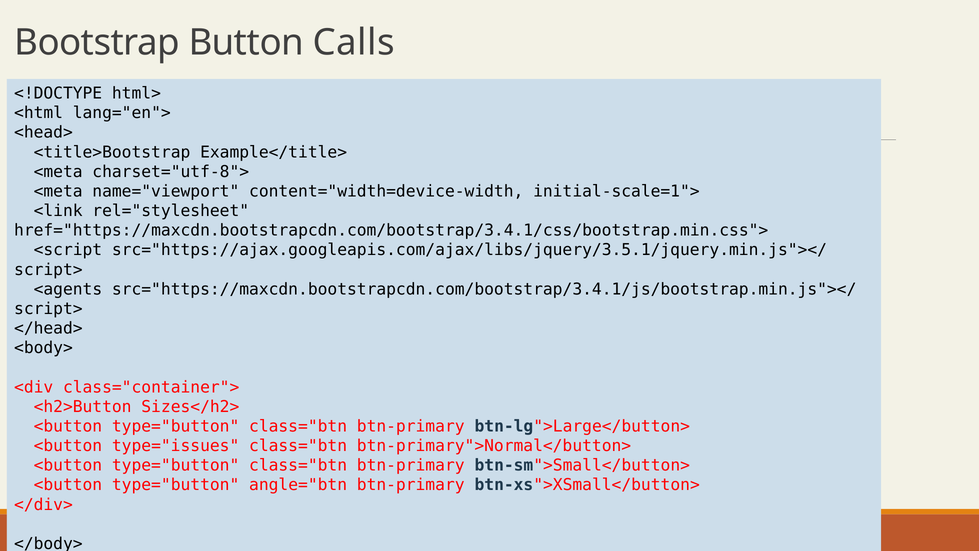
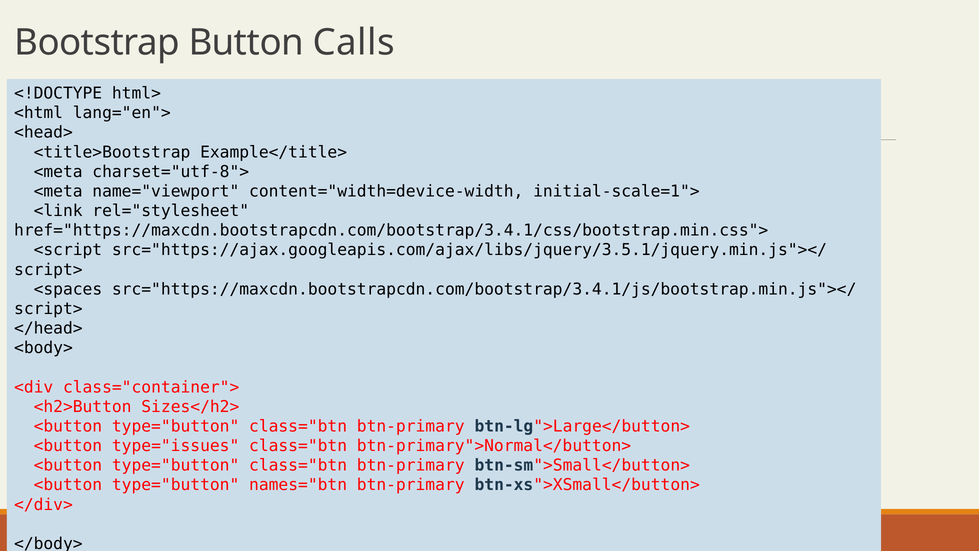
<agents: <agents -> <spaces
angle="btn: angle="btn -> names="btn
